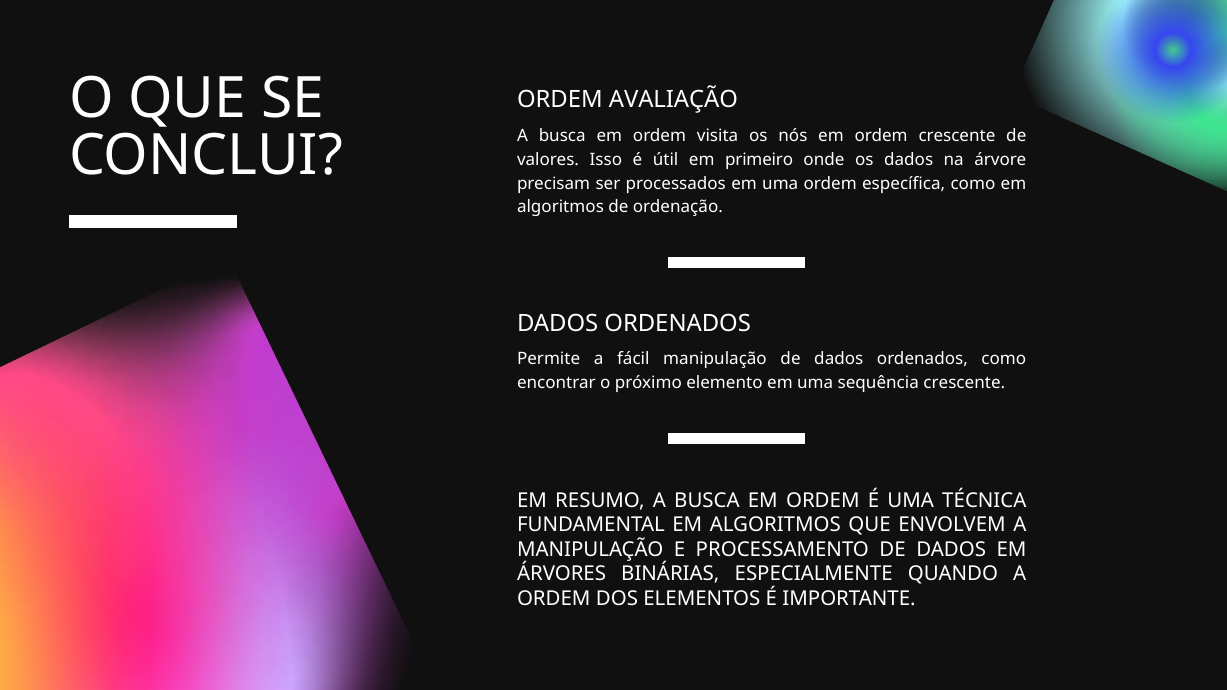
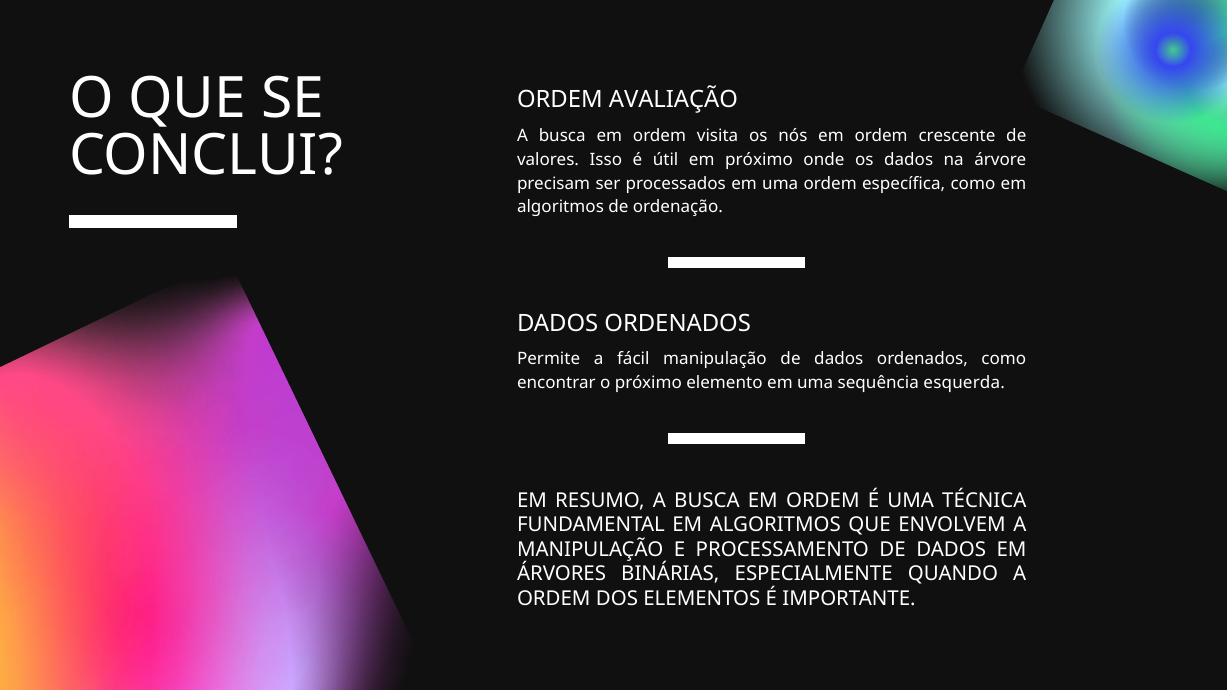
em primeiro: primeiro -> próximo
sequência crescente: crescente -> esquerda
